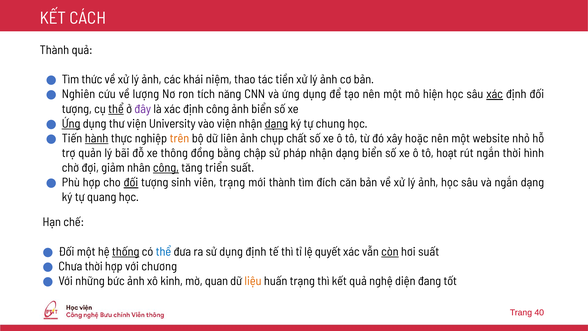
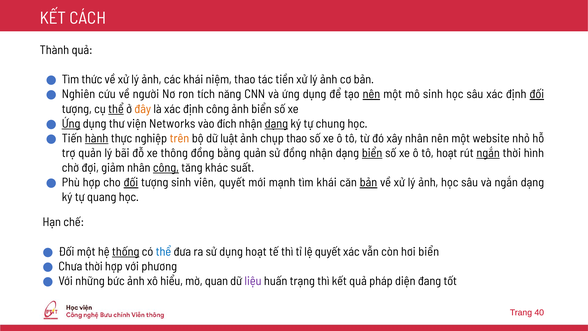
lượng: lượng -> người
nên at (371, 94) underline: none -> present
mô hiện: hiện -> sinh
xác at (495, 94) underline: present -> none
đối at (537, 94) underline: none -> present
đây colour: purple -> orange
University: University -> Networks
vào viện: viện -> đích
liên: liên -> luật
chụp chất: chất -> thao
xây hoặc: hoặc -> nhân
bằng chập: chập -> quản
sử pháp: pháp -> đồng
biển at (372, 153) underline: none -> present
ngắn at (488, 153) underline: none -> present
triển: triển -> khác
viên trạng: trạng -> quyết
mới thành: thành -> mạnh
tìm đích: đích -> khái
bản at (368, 182) underline: none -> present
dụng định: định -> hoạt
còn underline: present -> none
hơi suất: suất -> biển
chương: chương -> phương
kinh: kinh -> hiểu
liệu colour: orange -> purple
nghệ: nghệ -> pháp
